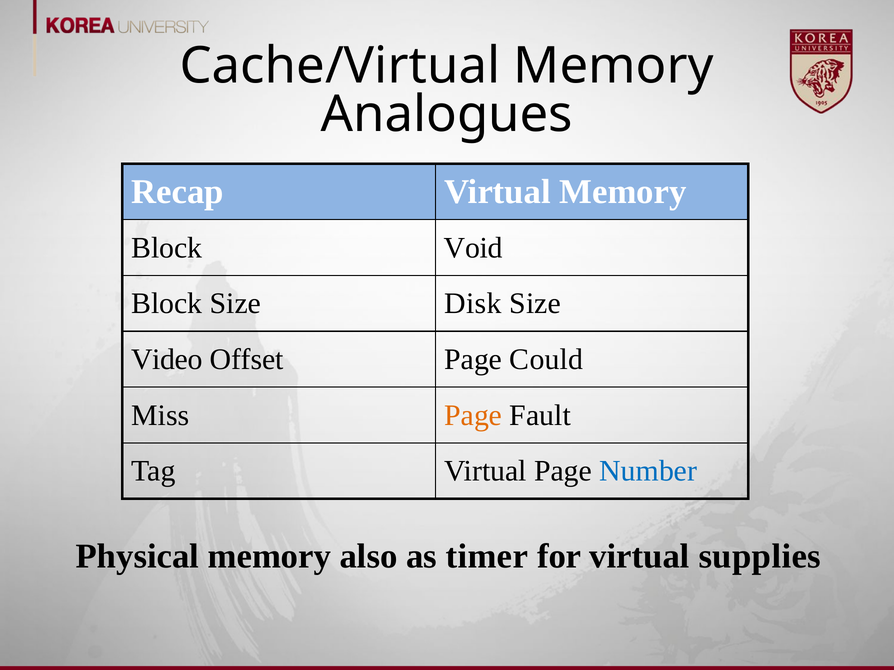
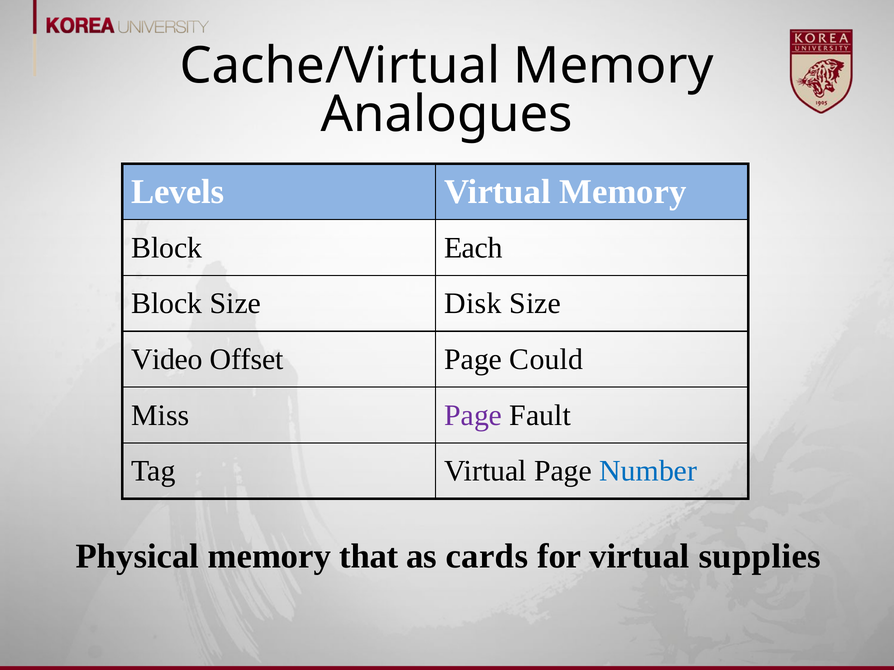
Recap: Recap -> Levels
Void: Void -> Each
Page at (473, 415) colour: orange -> purple
also: also -> that
timer: timer -> cards
